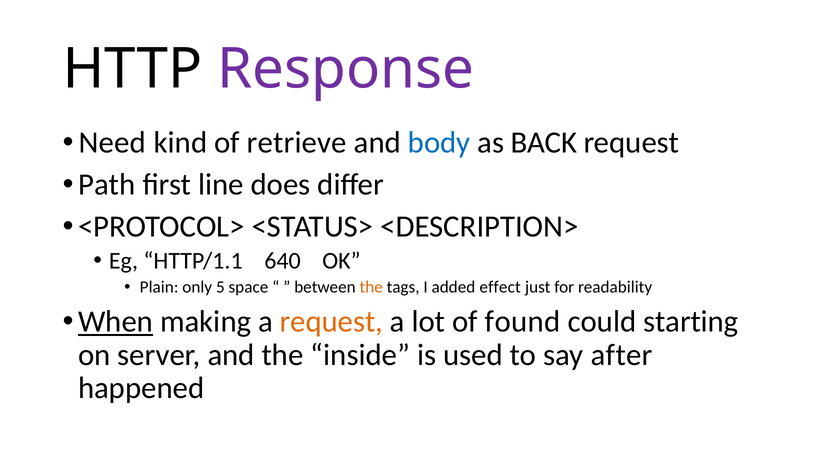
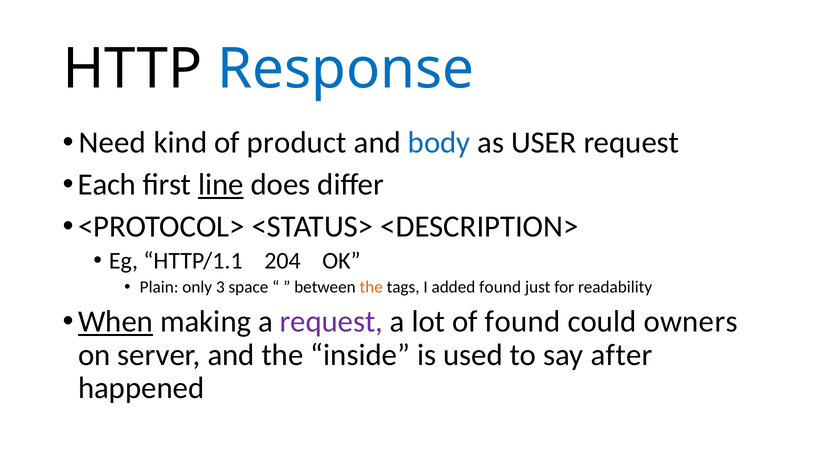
Response colour: purple -> blue
retrieve: retrieve -> product
BACK: BACK -> USER
Path: Path -> Each
line underline: none -> present
640: 640 -> 204
5: 5 -> 3
added effect: effect -> found
request at (331, 321) colour: orange -> purple
starting: starting -> owners
